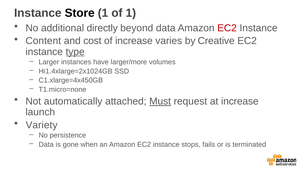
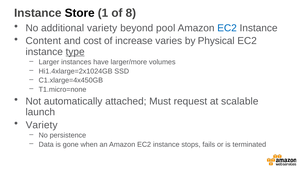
of 1: 1 -> 8
additional directly: directly -> variety
beyond data: data -> pool
EC2 at (227, 28) colour: red -> blue
Creative: Creative -> Physical
Must underline: present -> none
at increase: increase -> scalable
